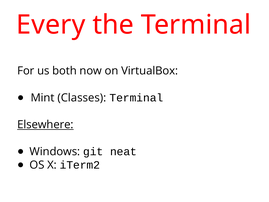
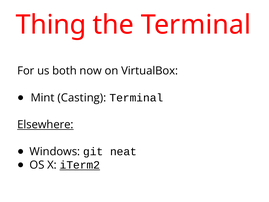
Every: Every -> Thing
Classes: Classes -> Casting
iTerm2 underline: none -> present
